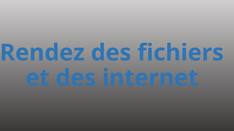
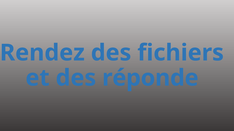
internet: internet -> réponde
